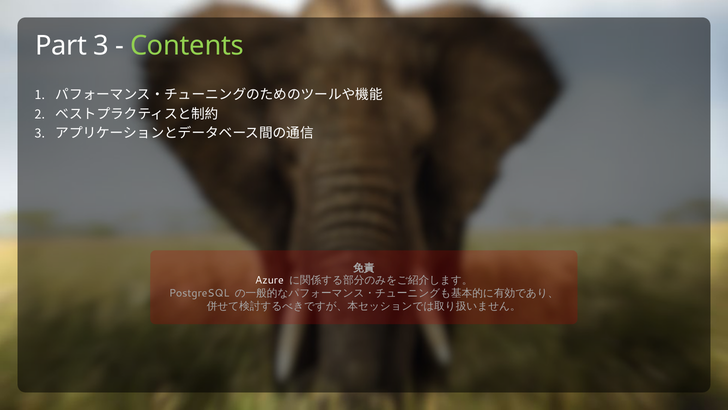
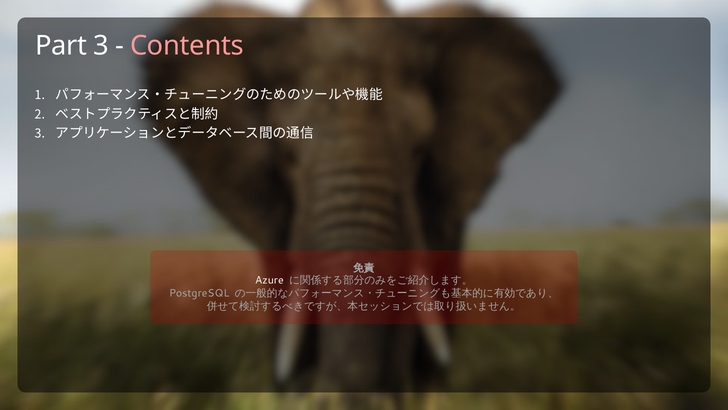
Contents colour: light green -> pink
